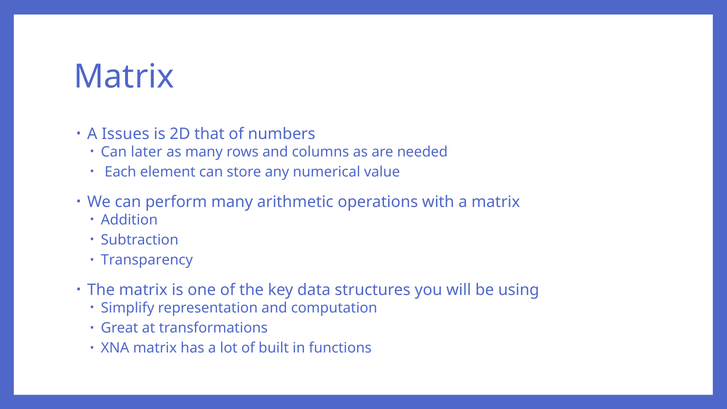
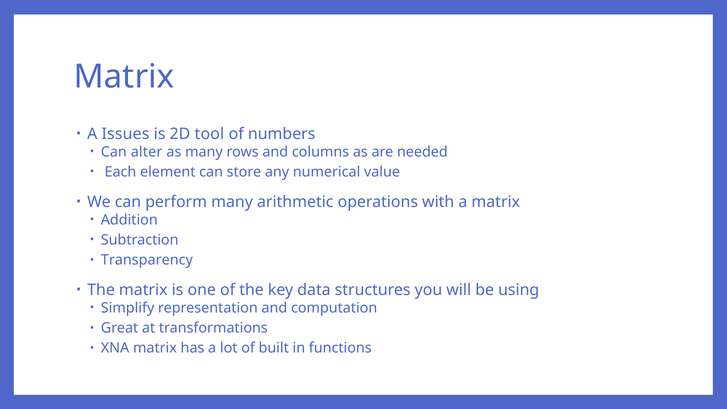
that: that -> tool
later: later -> alter
